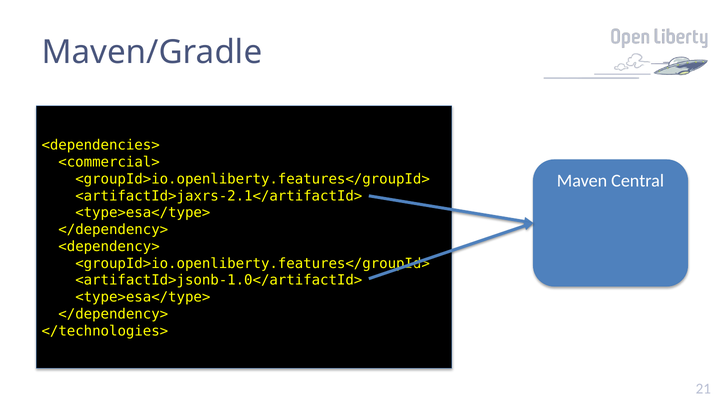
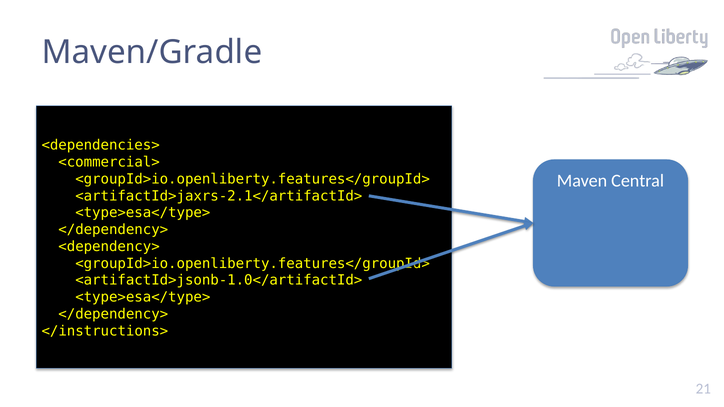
</technologies>: </technologies> -> </instructions>
